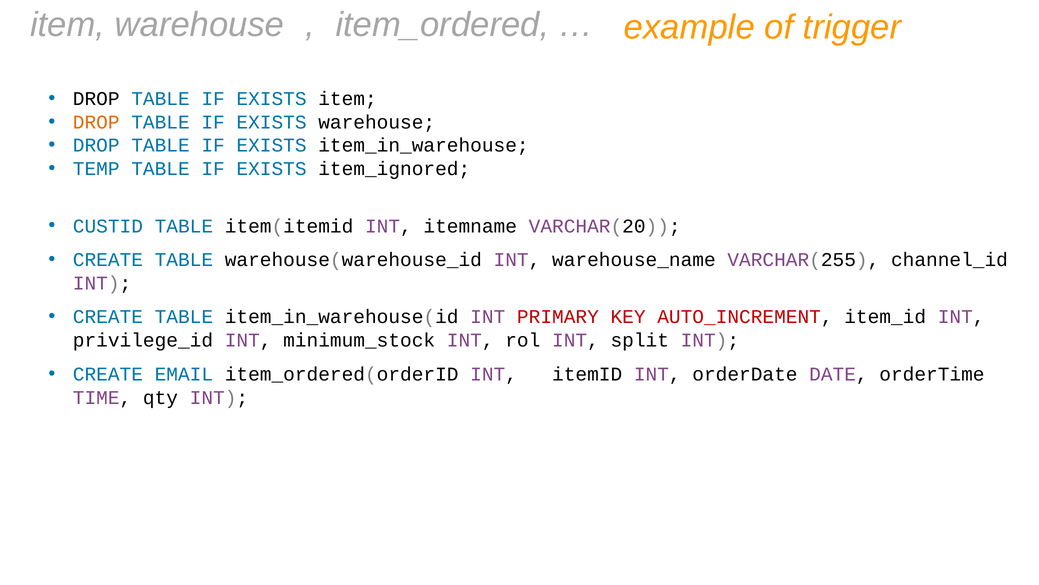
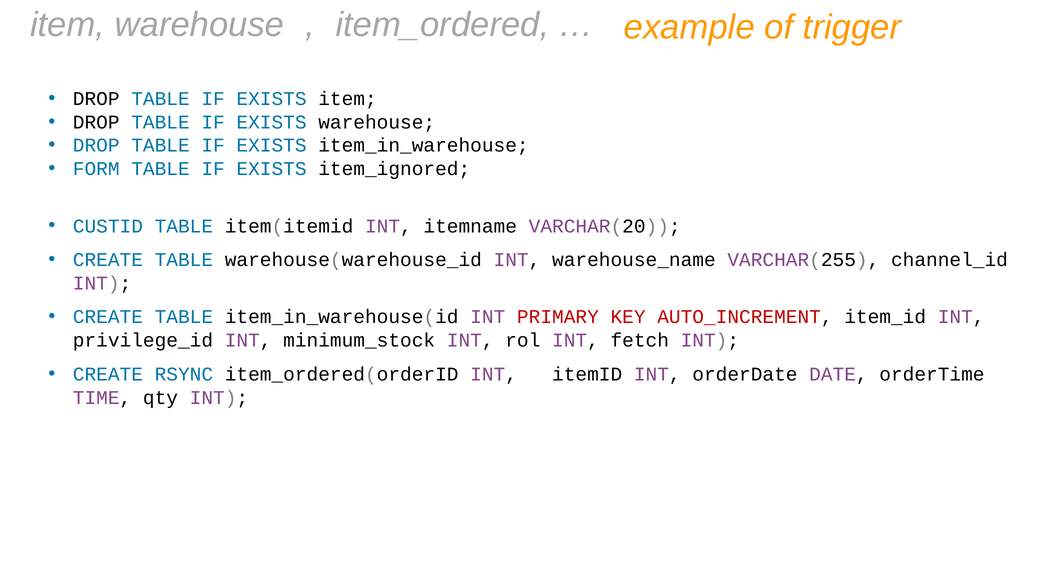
DROP at (96, 122) colour: orange -> black
TEMP: TEMP -> FORM
split: split -> fetch
EMAIL: EMAIL -> RSYNC
